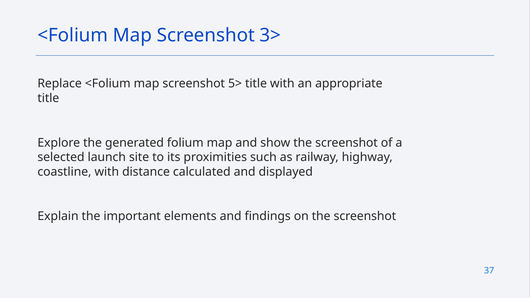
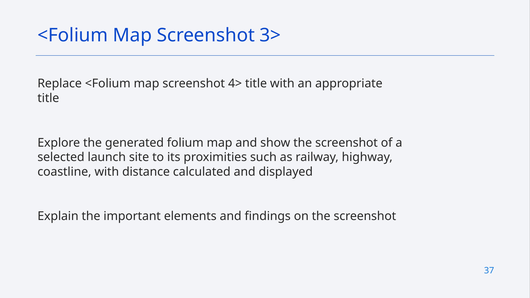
5>: 5> -> 4>
